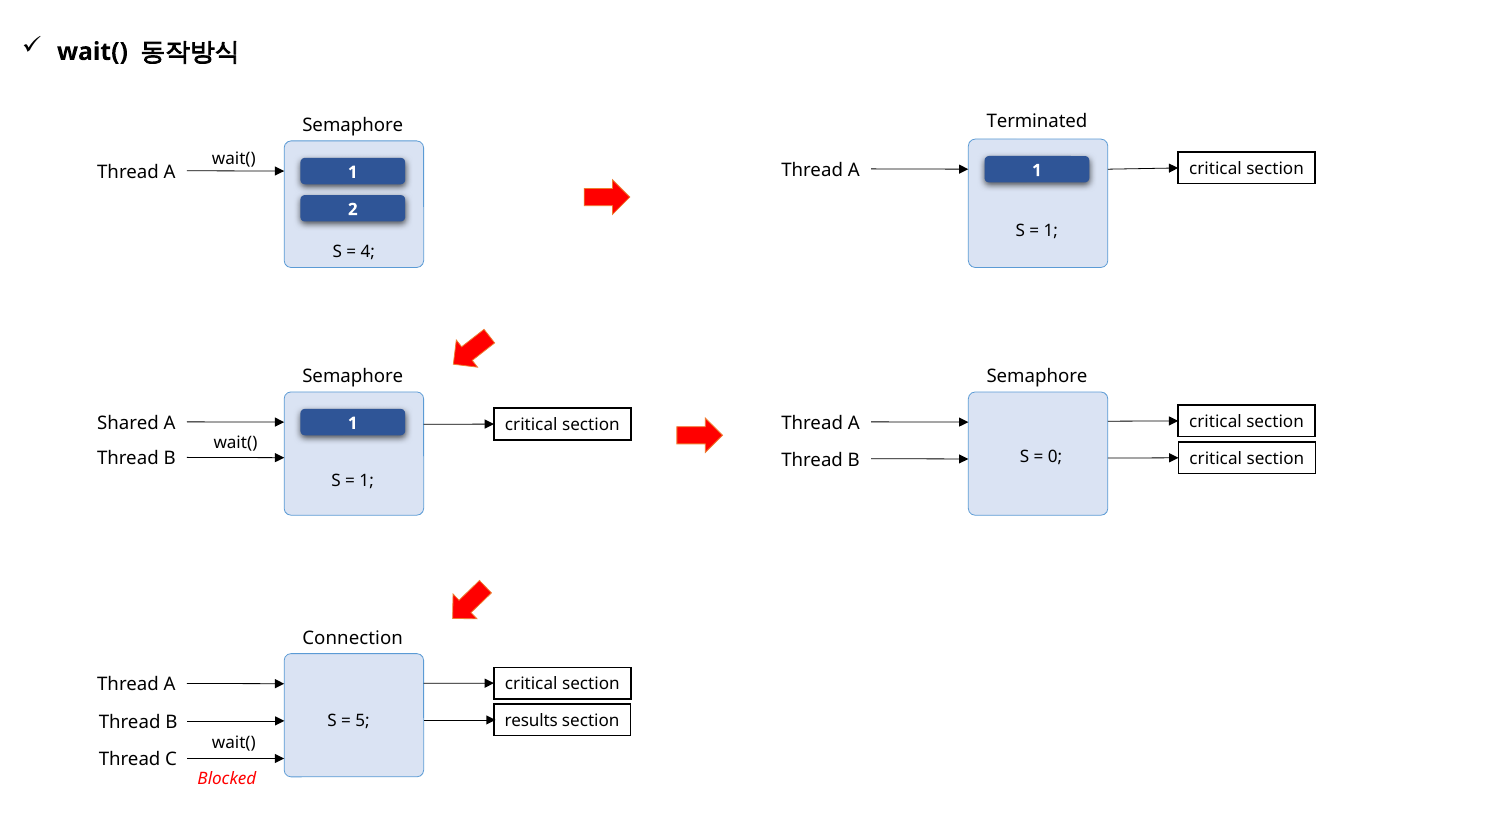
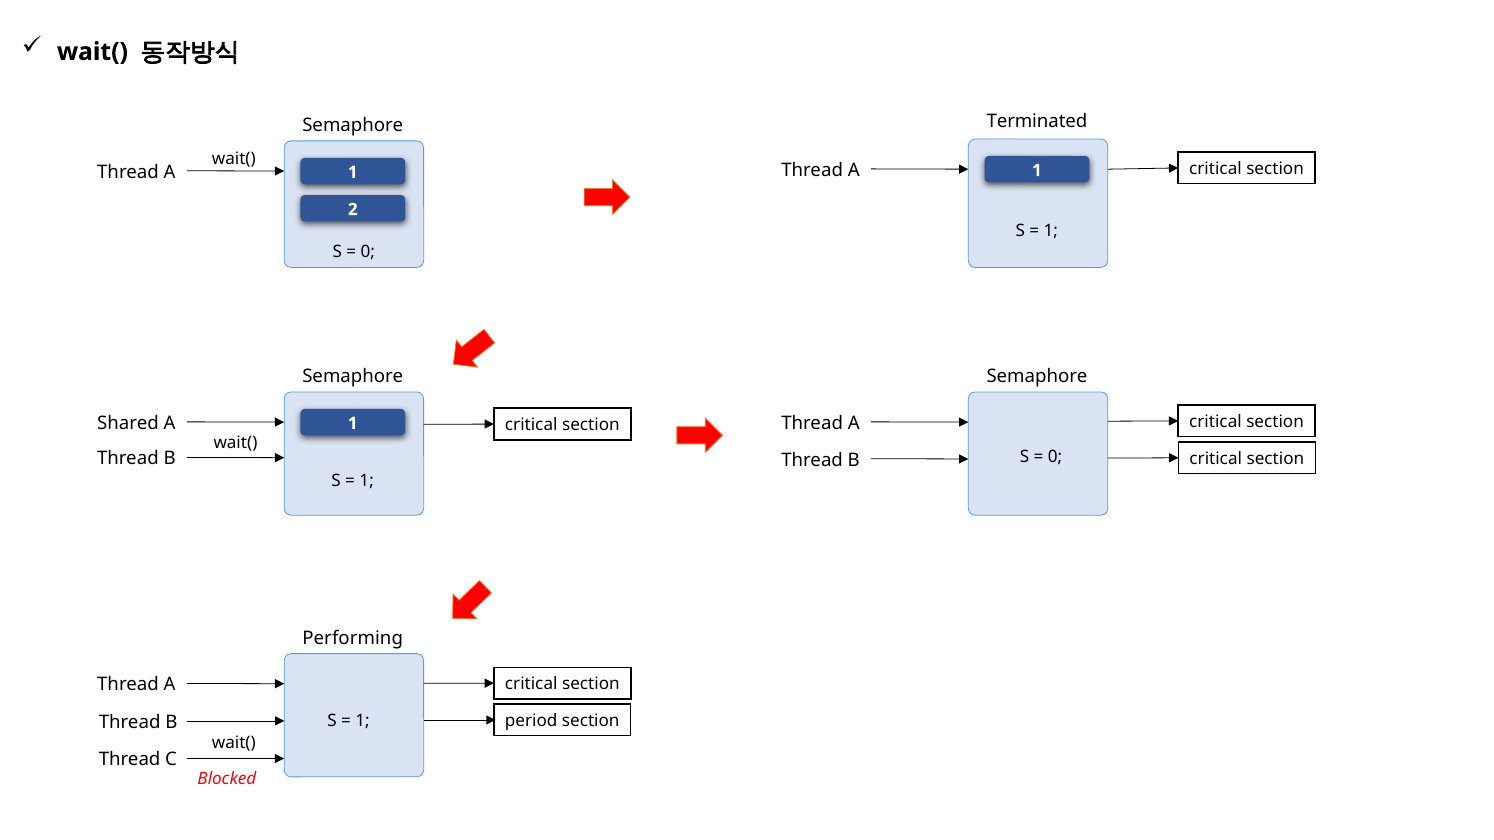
4 at (368, 252): 4 -> 0
Connection: Connection -> Performing
5 at (362, 721): 5 -> 1
results: results -> period
